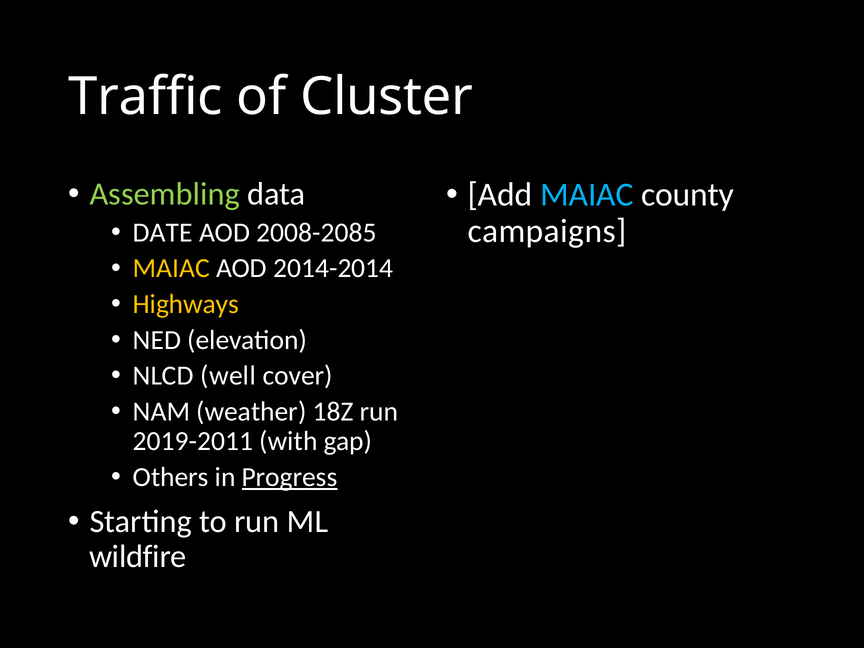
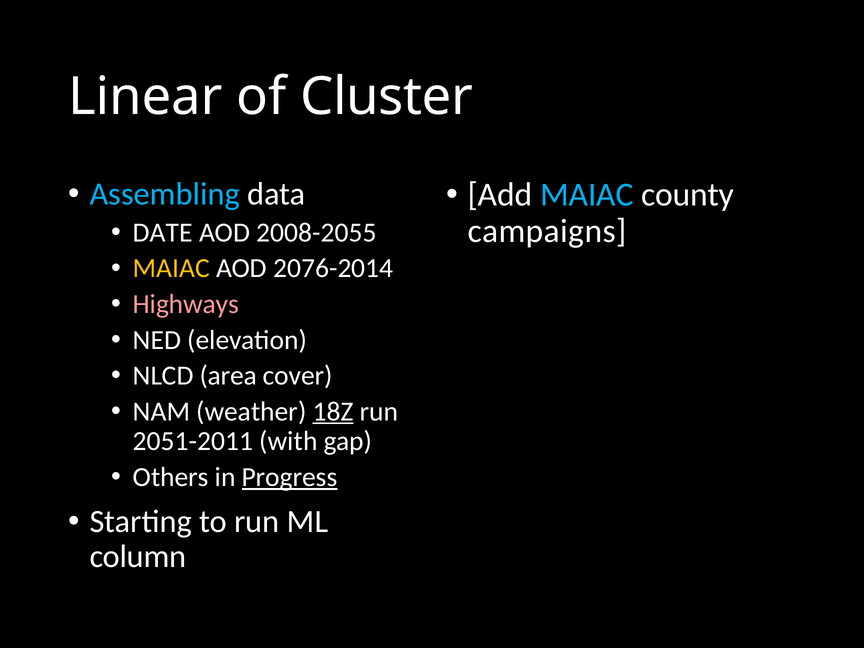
Traffic: Traffic -> Linear
Assembling colour: light green -> light blue
2008-2085: 2008-2085 -> 2008-2055
2014-2014: 2014-2014 -> 2076-2014
Highways colour: yellow -> pink
well: well -> area
18Z underline: none -> present
2019-2011: 2019-2011 -> 2051-2011
wildfire: wildfire -> column
